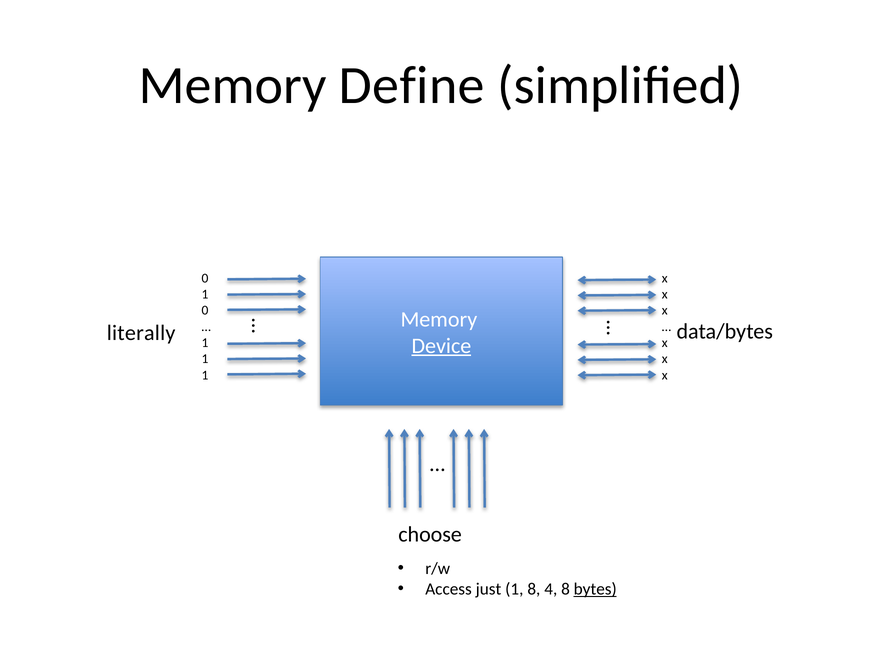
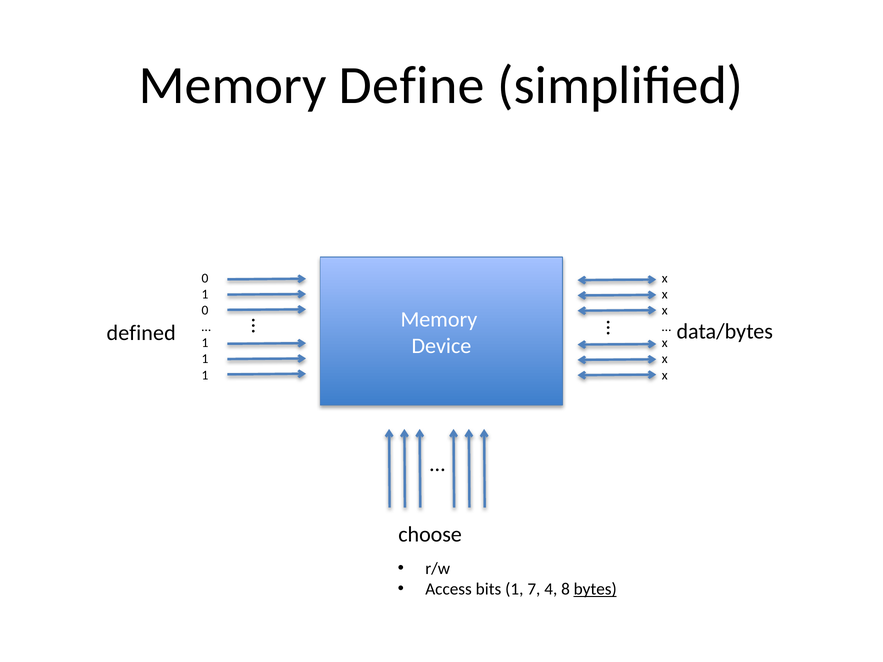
literally: literally -> defined
Device underline: present -> none
just: just -> bits
1 8: 8 -> 7
